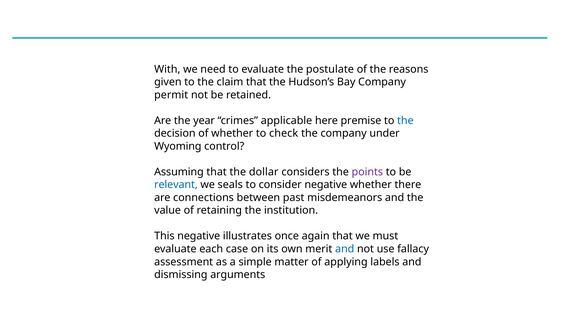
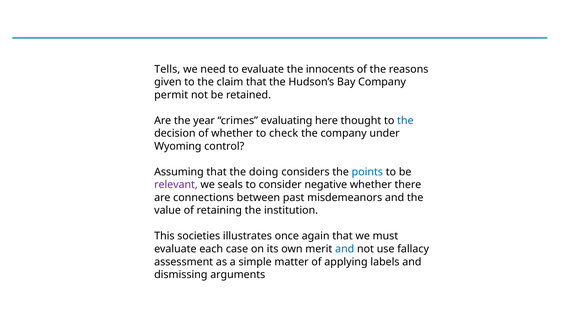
With: With -> Tells
postulate: postulate -> innocents
applicable: applicable -> evaluating
premise: premise -> thought
dollar: dollar -> doing
points colour: purple -> blue
relevant colour: blue -> purple
This negative: negative -> societies
